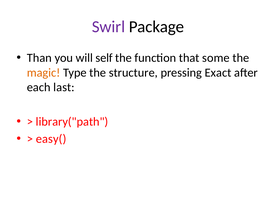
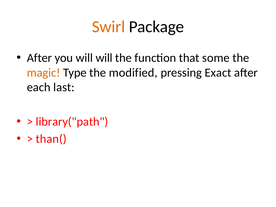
Swirl colour: purple -> orange
Than at (39, 58): Than -> After
will self: self -> will
structure: structure -> modified
easy(: easy( -> than(
